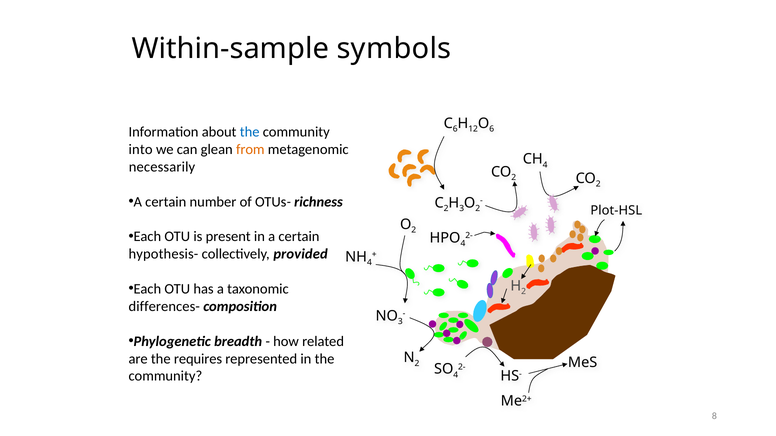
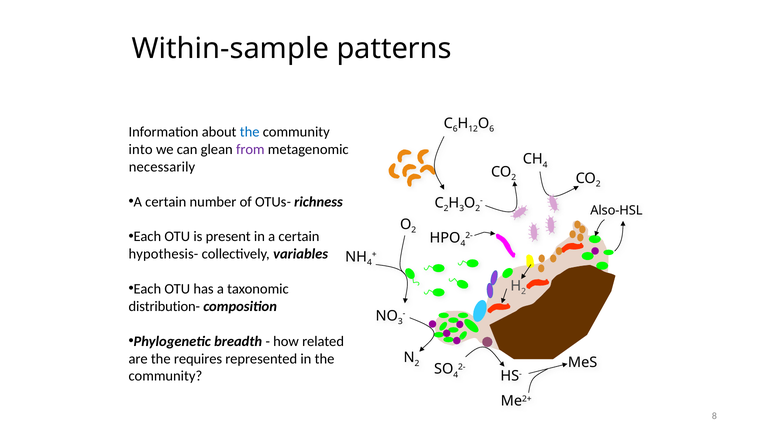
symbols: symbols -> patterns
from colour: orange -> purple
Plot-HSL: Plot-HSL -> Also-HSL
provided: provided -> variables
differences-: differences- -> distribution-
